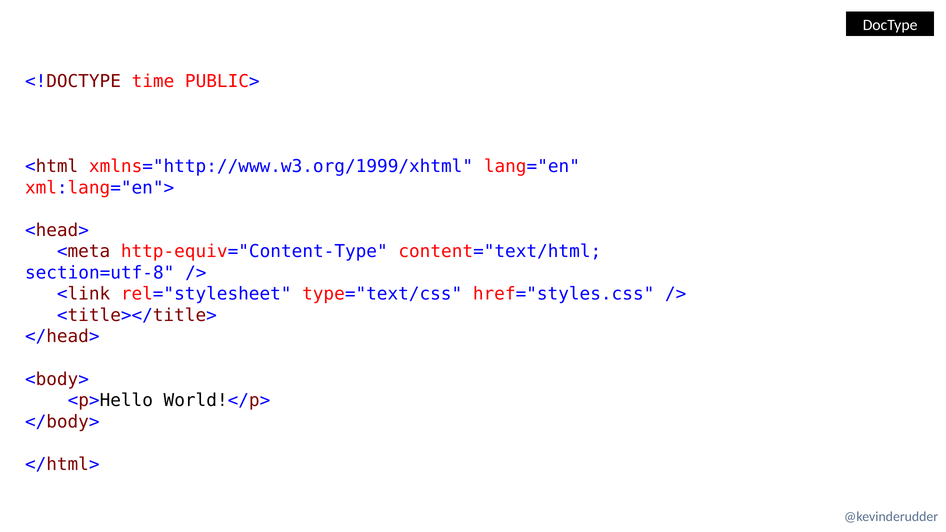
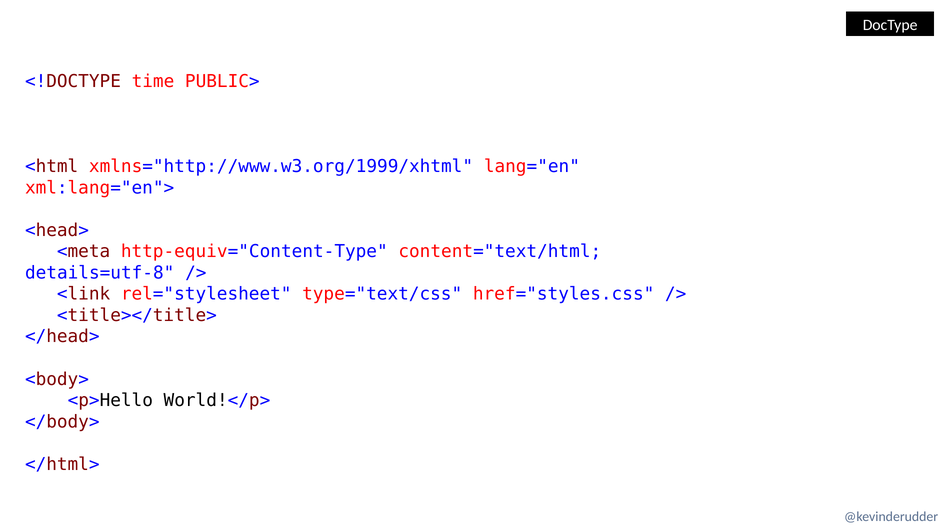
section=utf-8: section=utf-8 -> details=utf-8
